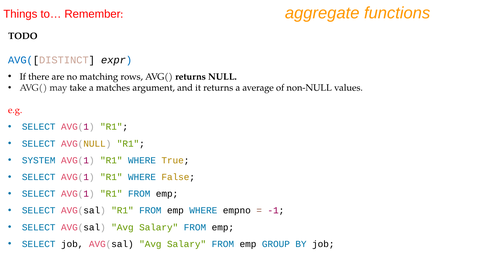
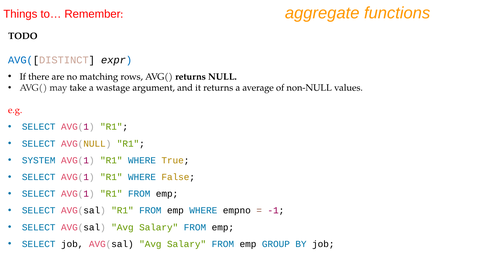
matches: matches -> wastage
